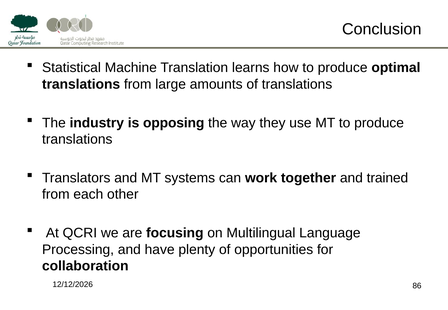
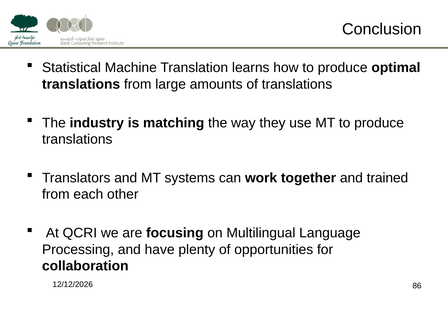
opposing: opposing -> matching
